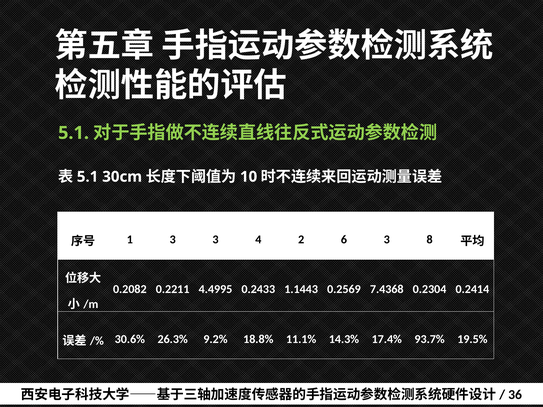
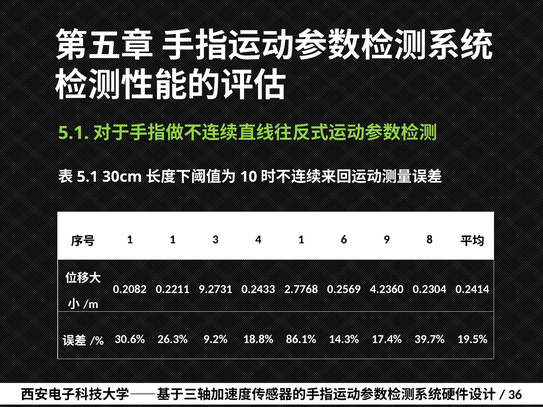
1 3: 3 -> 1
4 2: 2 -> 1
6 3: 3 -> 9
4.4995: 4.4995 -> 9.2731
1.1443: 1.1443 -> 2.7768
7.4368: 7.4368 -> 4.2360
11.1%: 11.1% -> 86.1%
93.7%: 93.7% -> 39.7%
